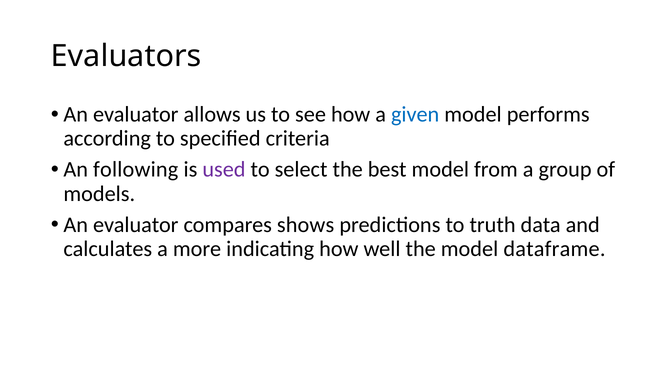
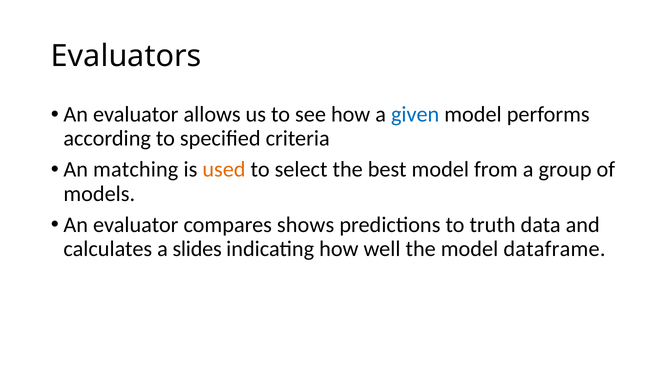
following: following -> matching
used colour: purple -> orange
more: more -> slides
